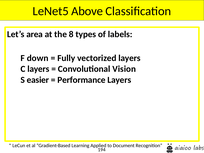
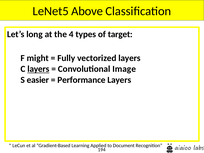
area: area -> long
8: 8 -> 4
labels: labels -> target
down: down -> might
layers at (38, 69) underline: none -> present
Vision: Vision -> Image
